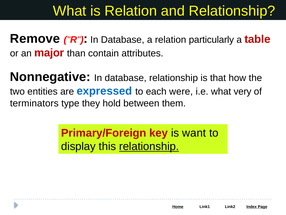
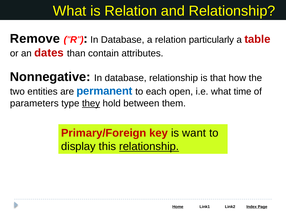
major: major -> dates
expressed: expressed -> permanent
were: were -> open
very: very -> time
terminators: terminators -> parameters
they underline: none -> present
